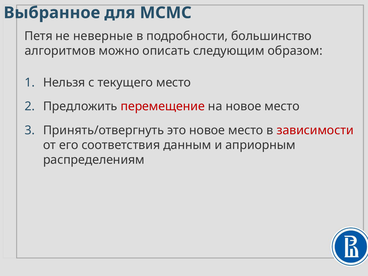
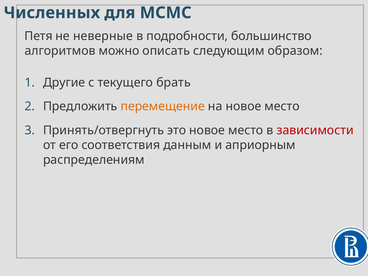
Выбранное: Выбранное -> Численных
Нельзя: Нельзя -> Другие
текущего место: место -> брать
перемещение colour: red -> orange
